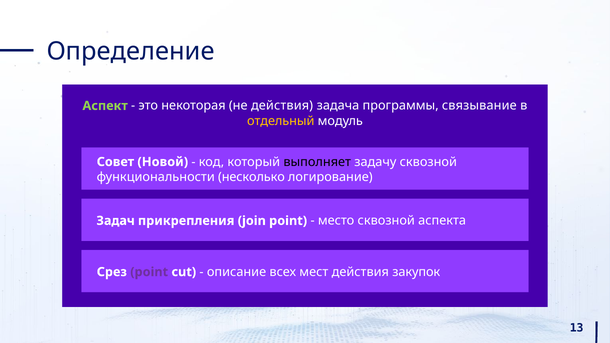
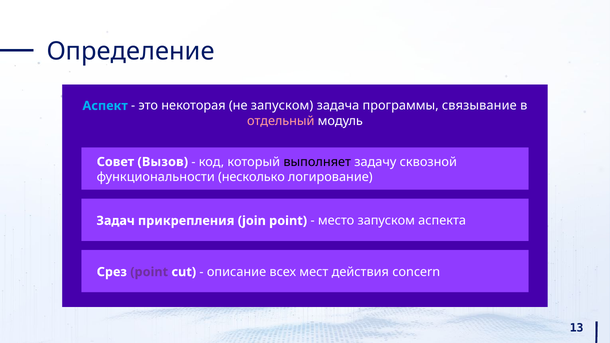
Аспект colour: light green -> light blue
не действия: действия -> запуском
отдельный colour: yellow -> pink
Новой: Новой -> Вызов
место сквозной: сквозной -> запуском
закупок: закупок -> concern
